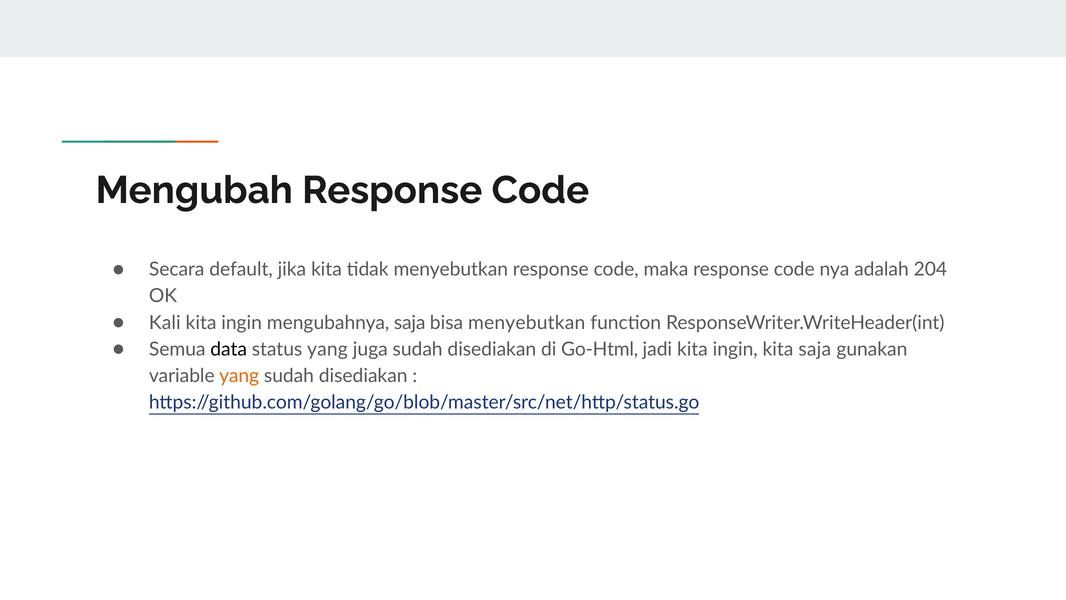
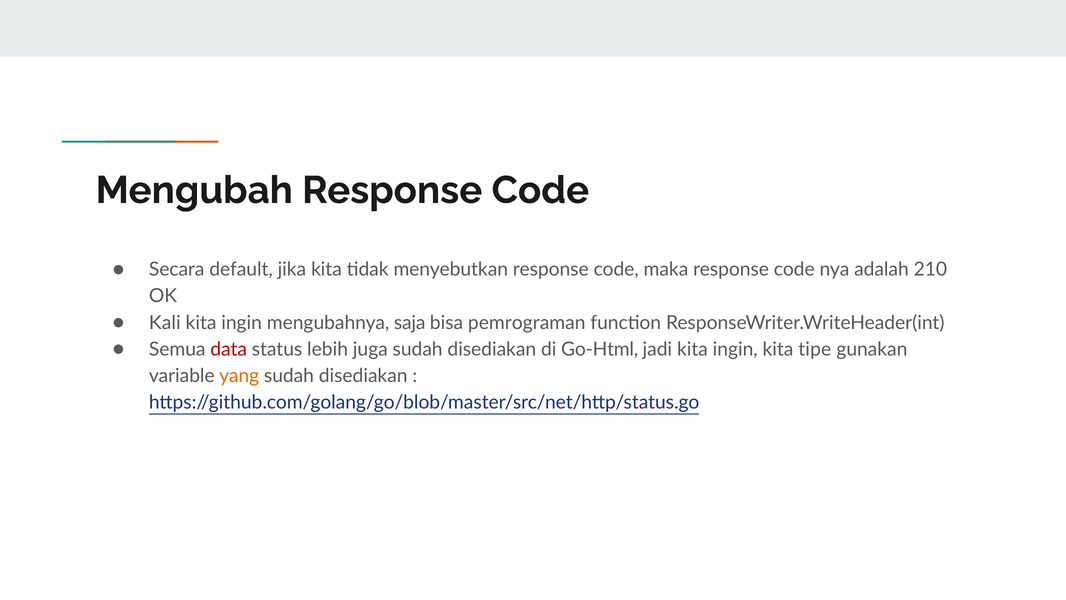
204: 204 -> 210
bisa menyebutkan: menyebutkan -> pemrograman
data colour: black -> red
status yang: yang -> lebih
kita saja: saja -> tipe
